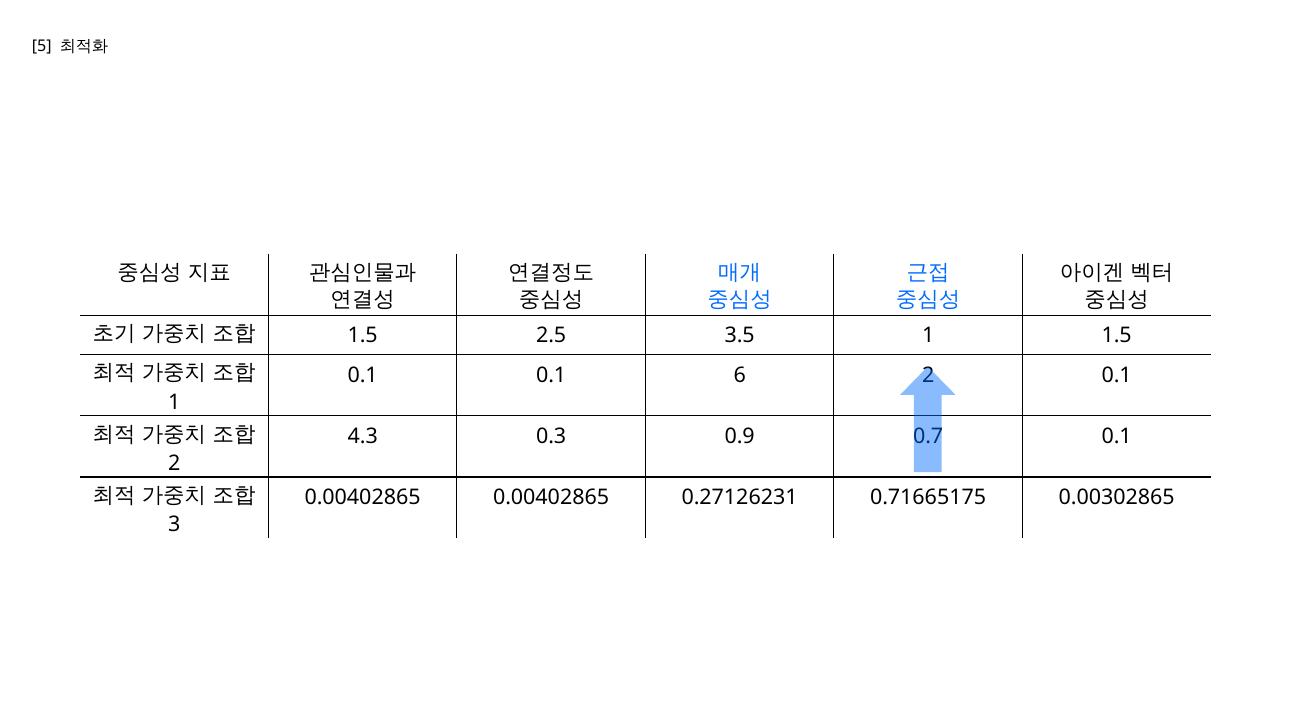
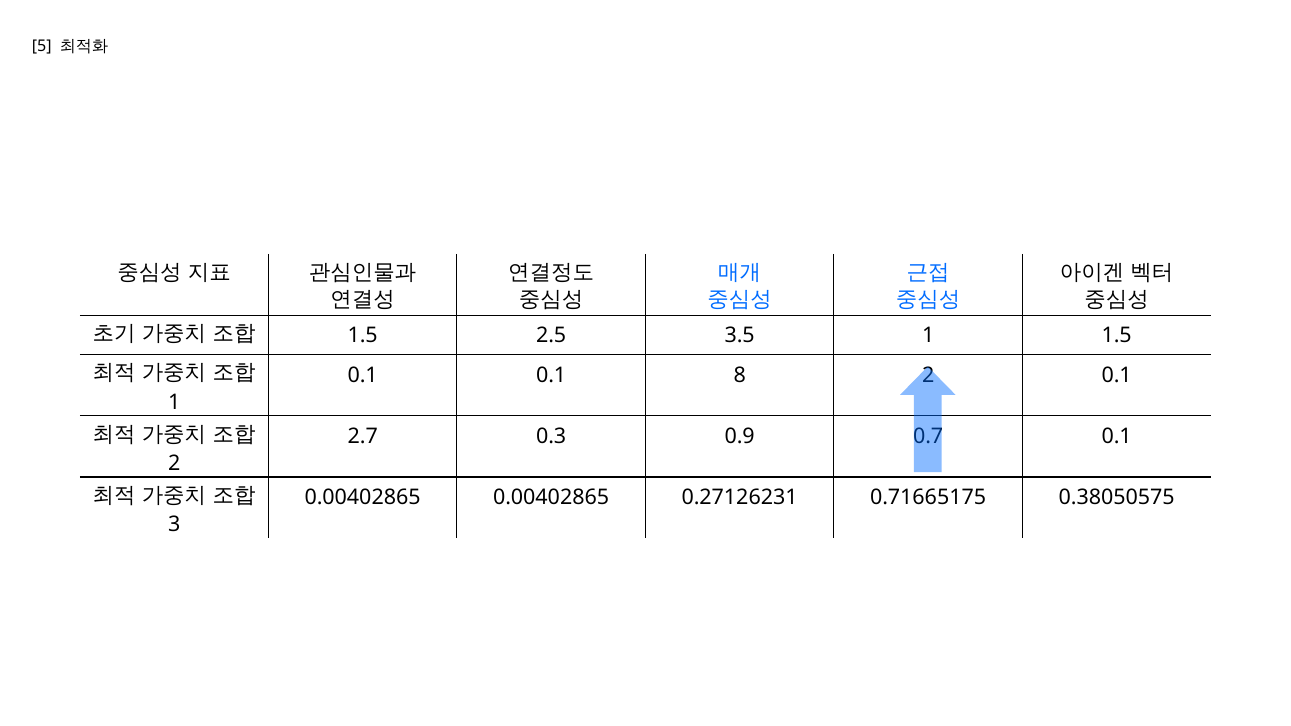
6: 6 -> 8
4.3: 4.3 -> 2.7
0.00302865: 0.00302865 -> 0.38050575
